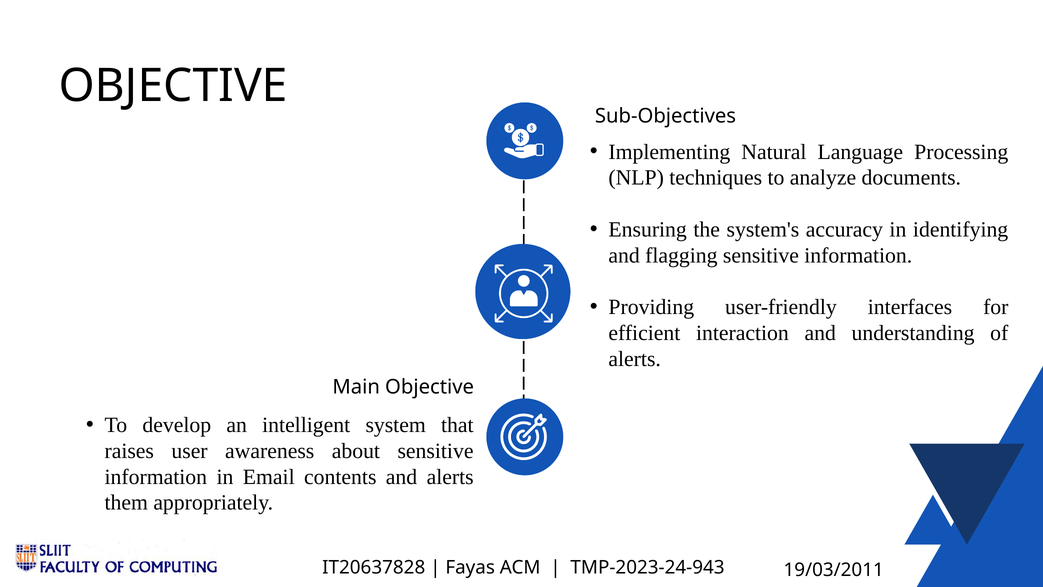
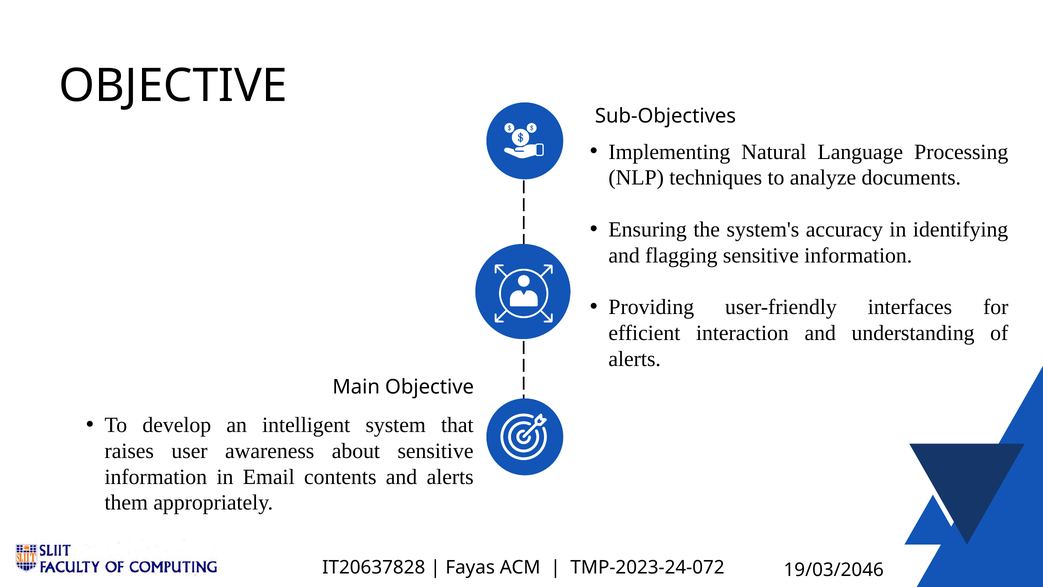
TMP-2023-24-943: TMP-2023-24-943 -> TMP-2023-24-072
19/03/2011: 19/03/2011 -> 19/03/2046
